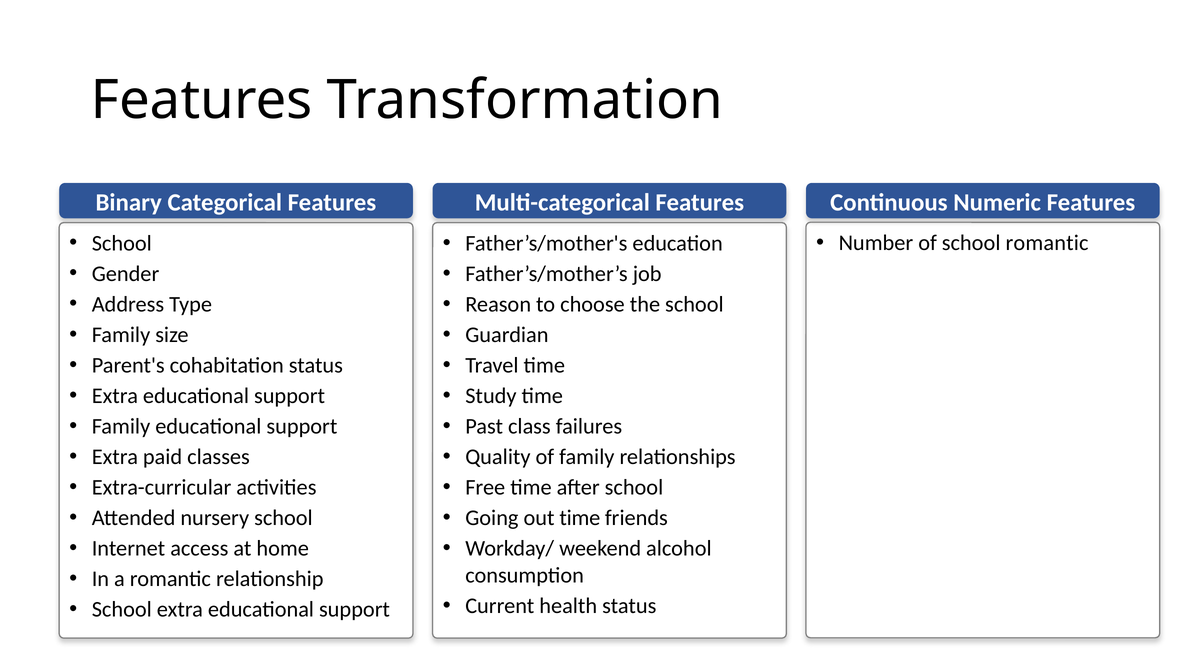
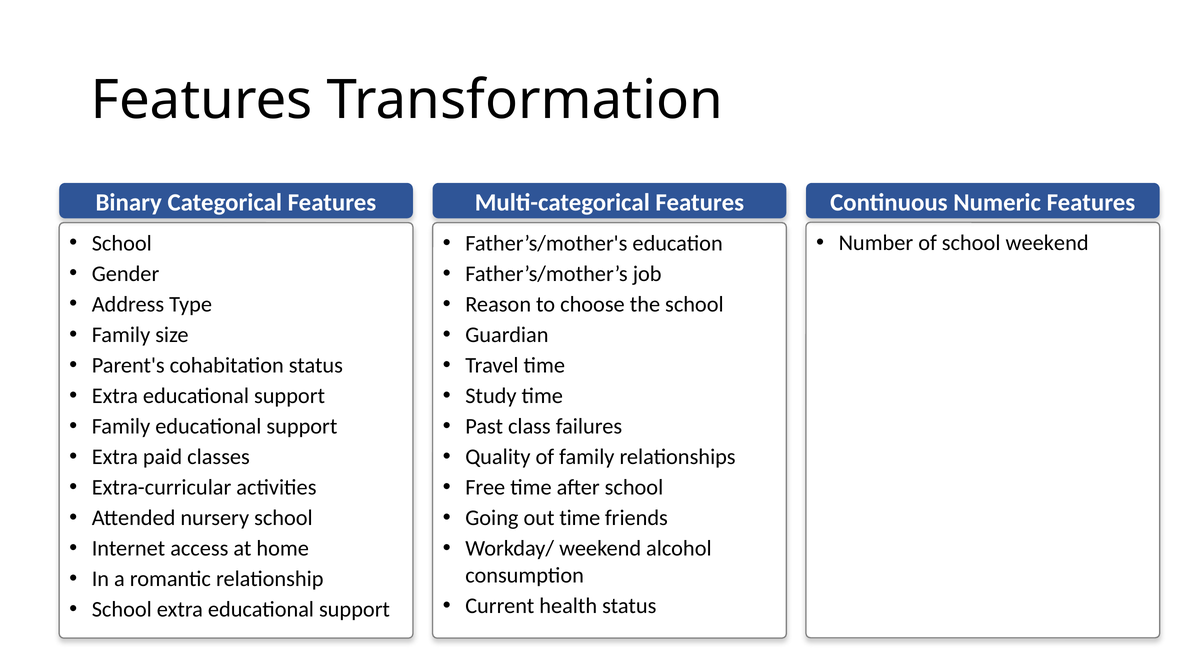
school romantic: romantic -> weekend
